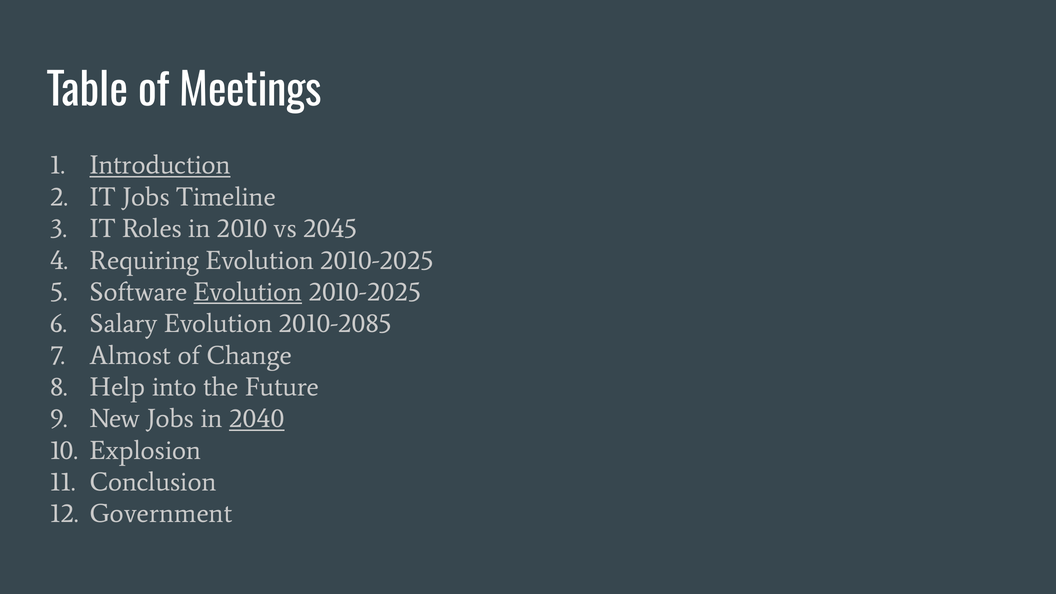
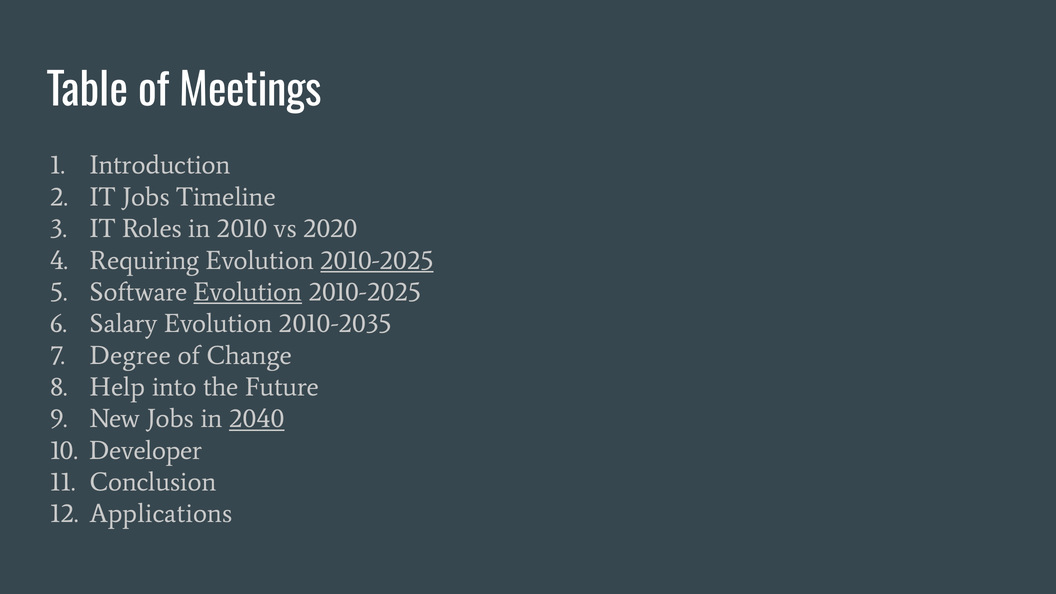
Introduction underline: present -> none
2045: 2045 -> 2020
2010-2025 at (377, 260) underline: none -> present
2010-2085: 2010-2085 -> 2010-2035
Almost: Almost -> Degree
Explosion: Explosion -> Developer
Government: Government -> Applications
